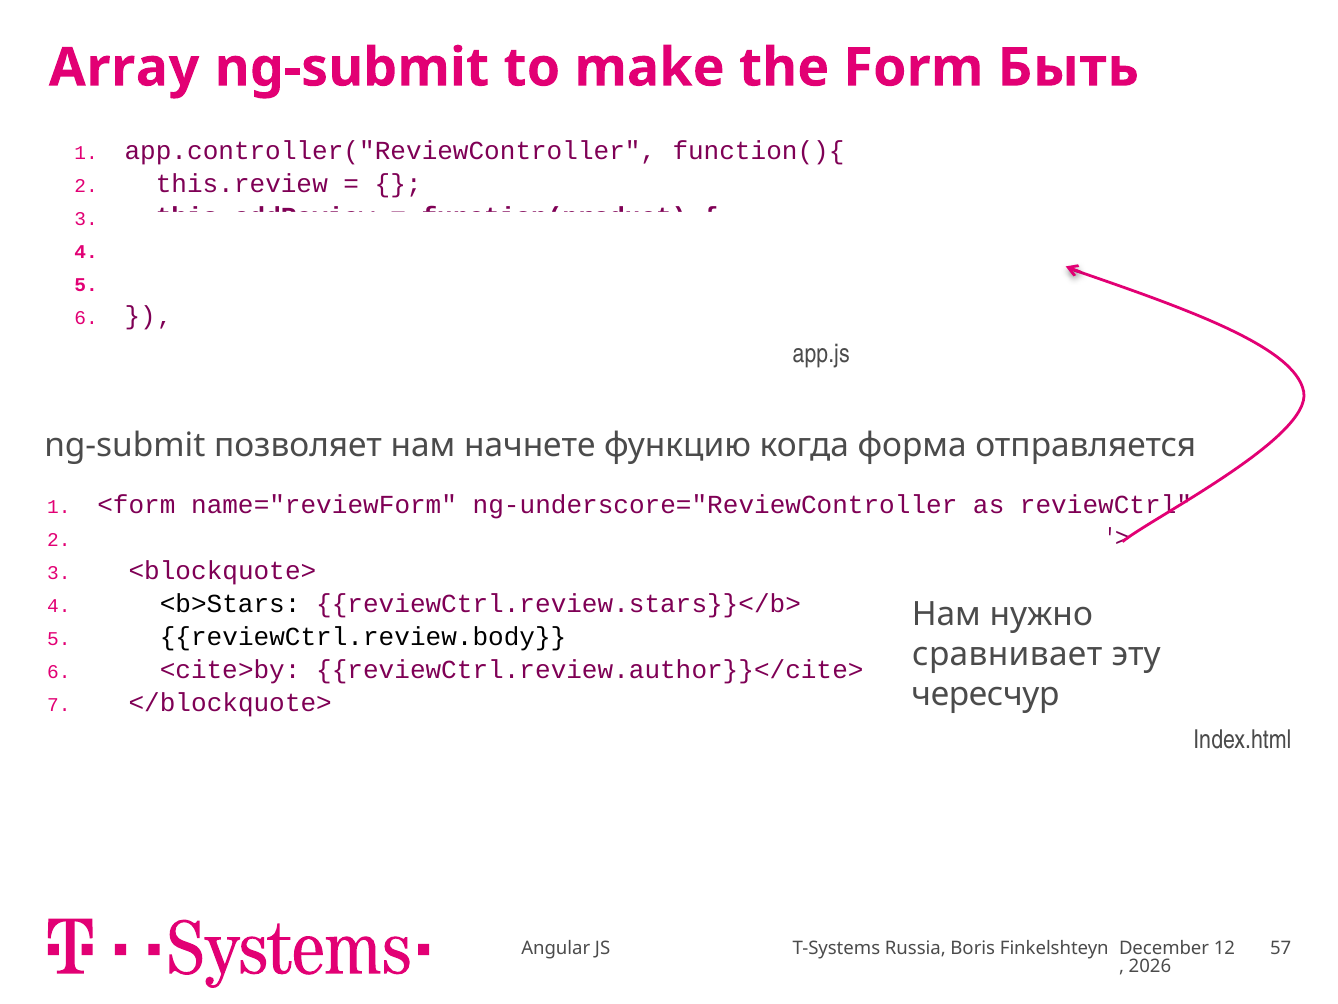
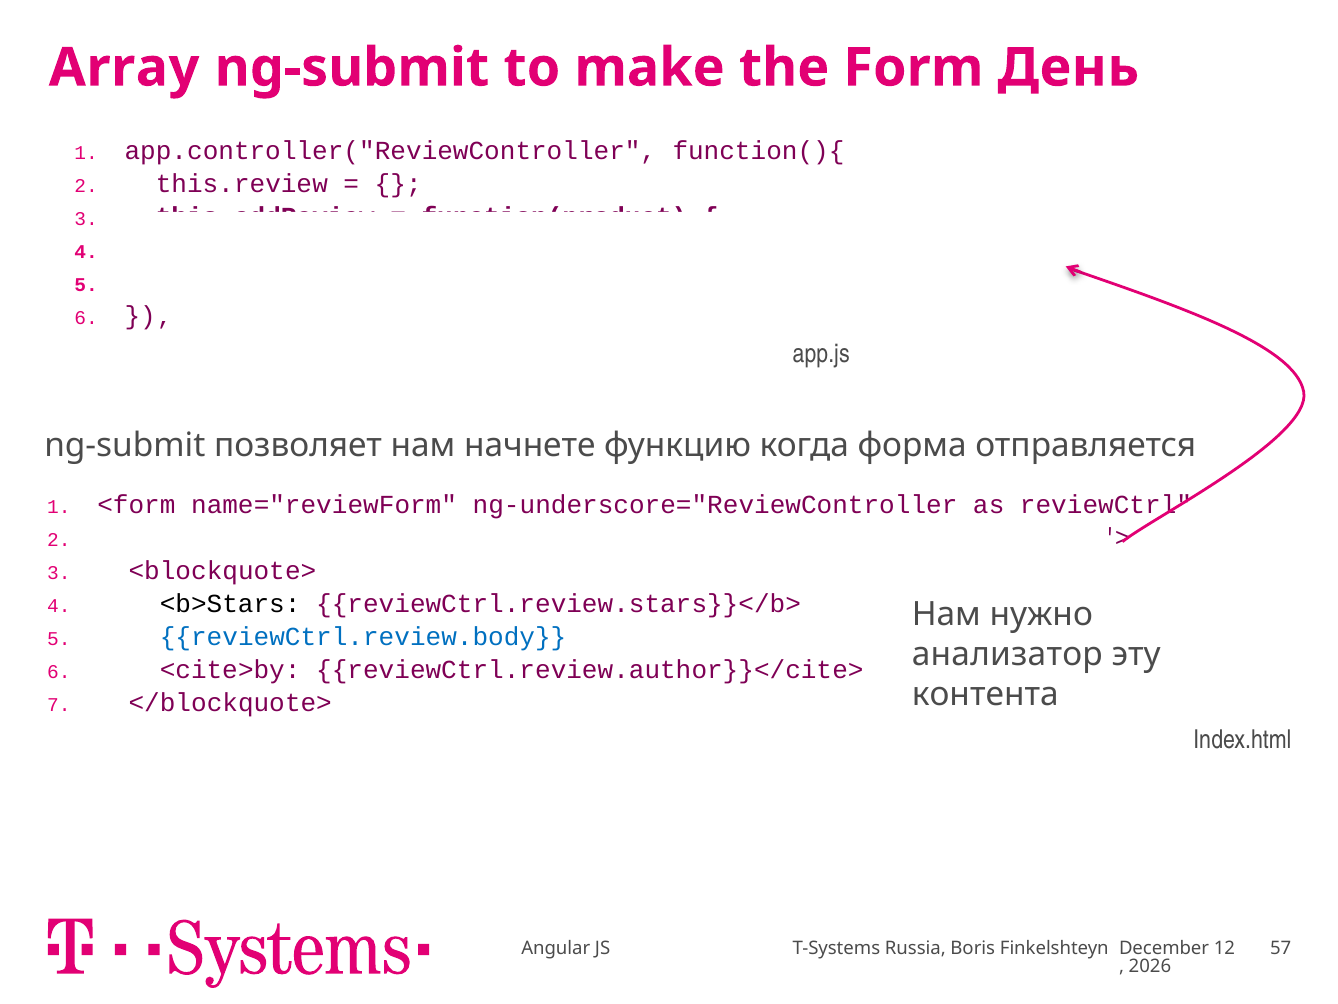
Быть: Быть -> День
reviewCtrl.review.body colour: black -> blue
сравнивает: сравнивает -> анализатор
чересчур: чересчур -> контента
